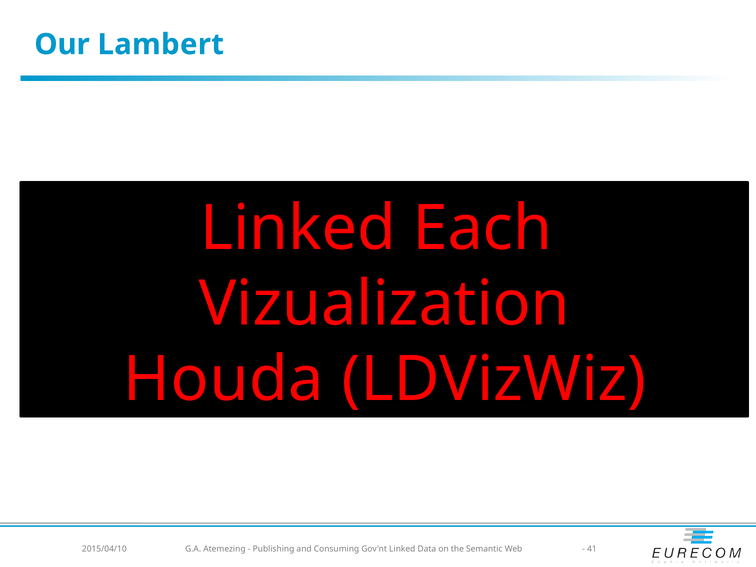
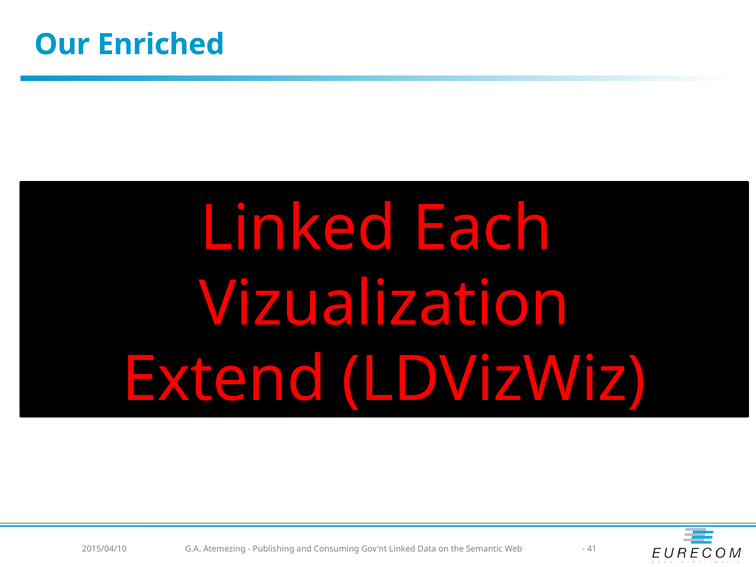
Lambert: Lambert -> Enriched
Houda: Houda -> Extend
